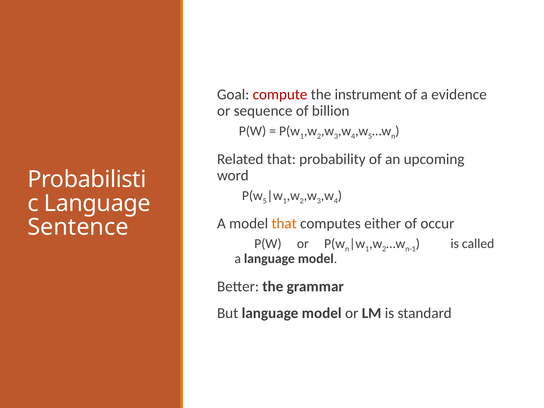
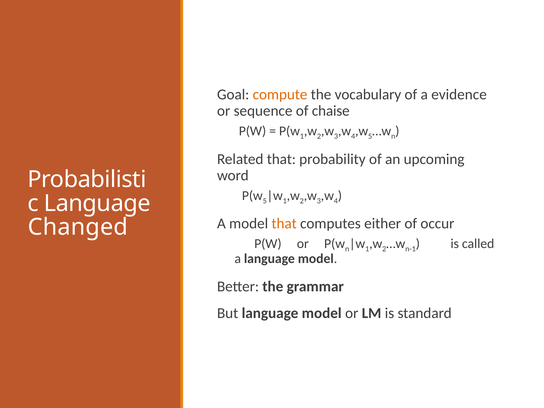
compute colour: red -> orange
instrument: instrument -> vocabulary
billion: billion -> chaise
Sentence: Sentence -> Changed
